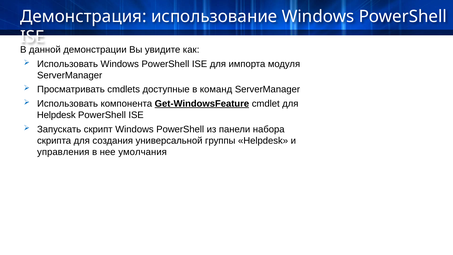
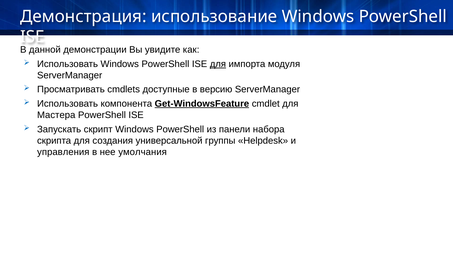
для at (218, 64) underline: none -> present
команд: команд -> версию
Helpdesk at (56, 115): Helpdesk -> Мастера
